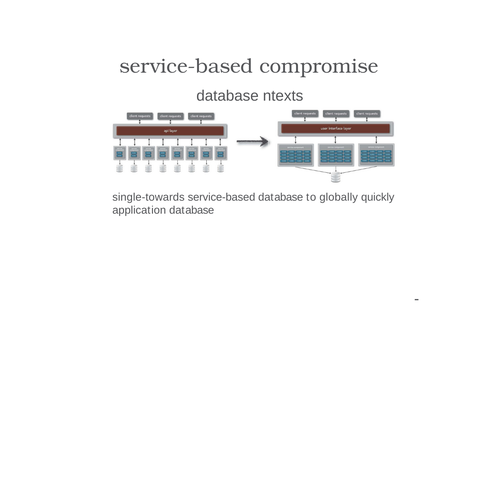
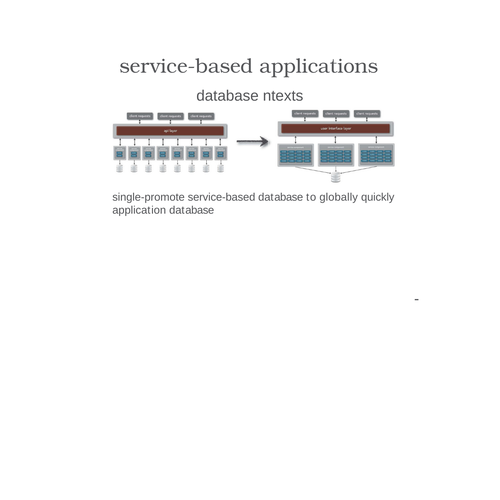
compromise: compromise -> applications
single-towards: single-towards -> single-promote
